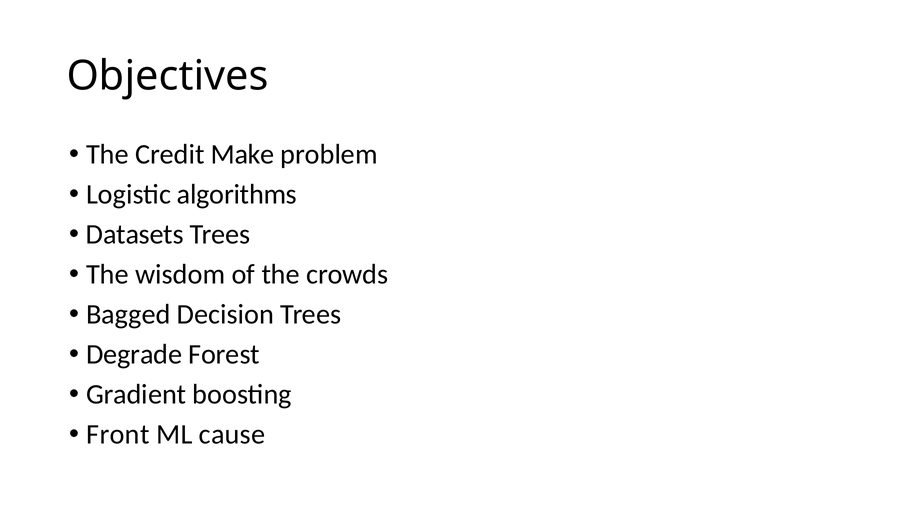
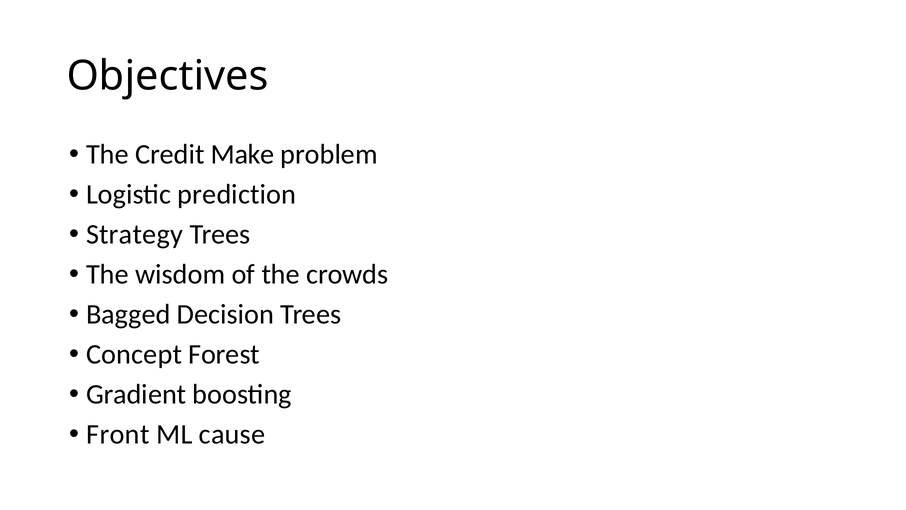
algorithms: algorithms -> prediction
Datasets: Datasets -> Strategy
Degrade: Degrade -> Concept
